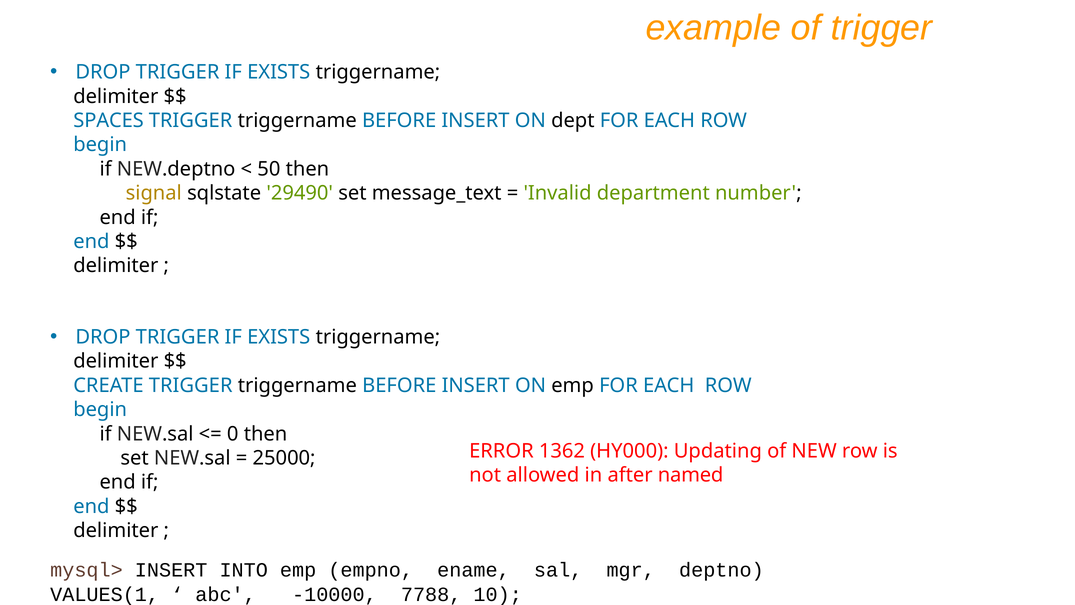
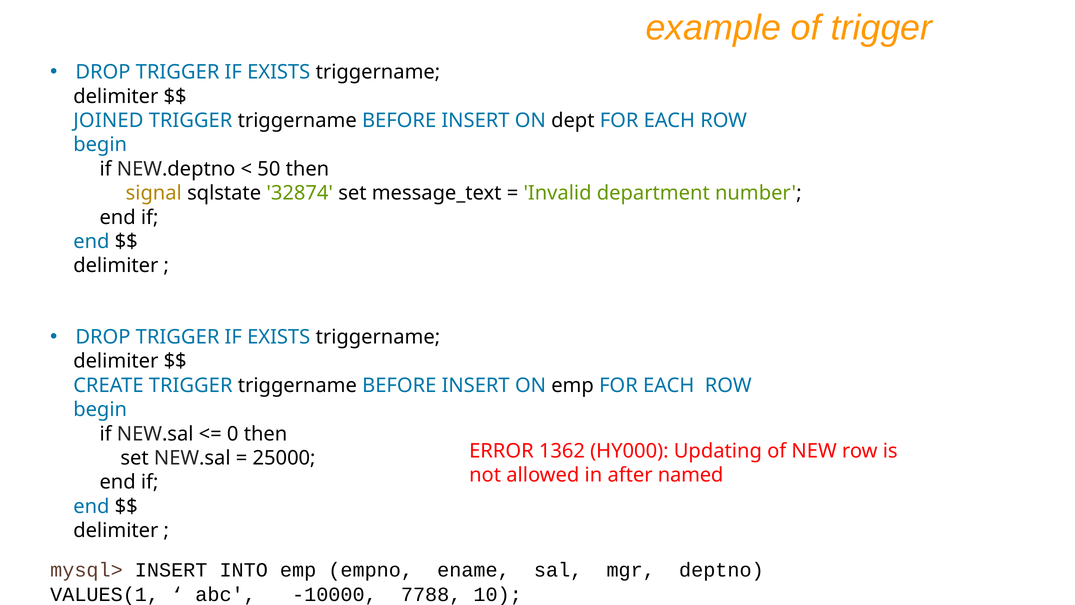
SPACES: SPACES -> JOINED
29490: 29490 -> 32874
